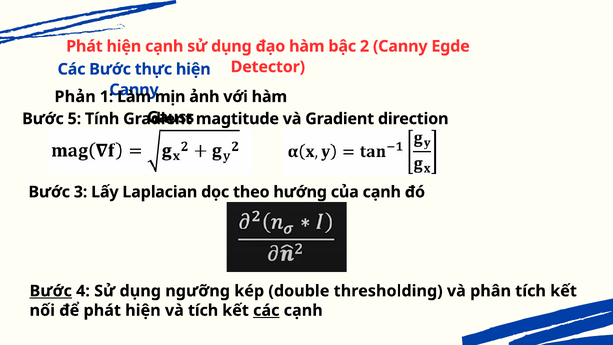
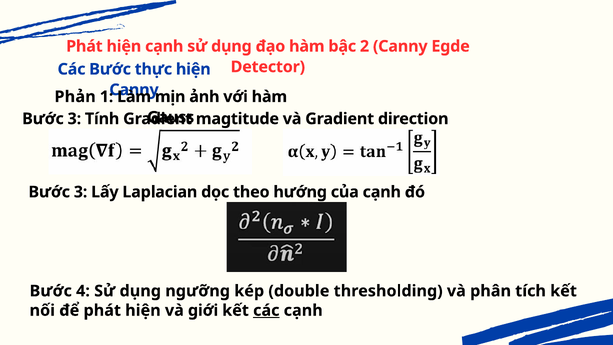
5 at (74, 119): 5 -> 3
Bước at (51, 291) underline: present -> none
và tích: tích -> giới
